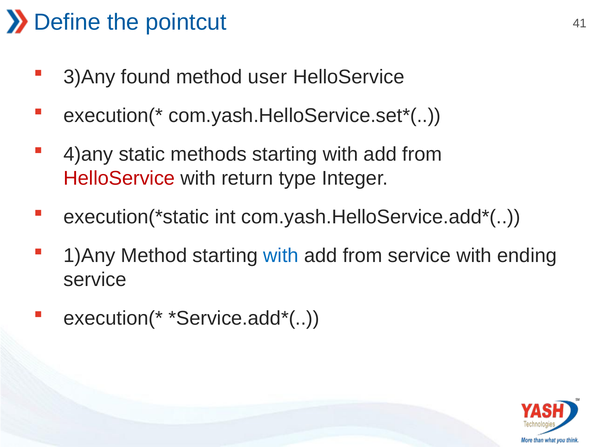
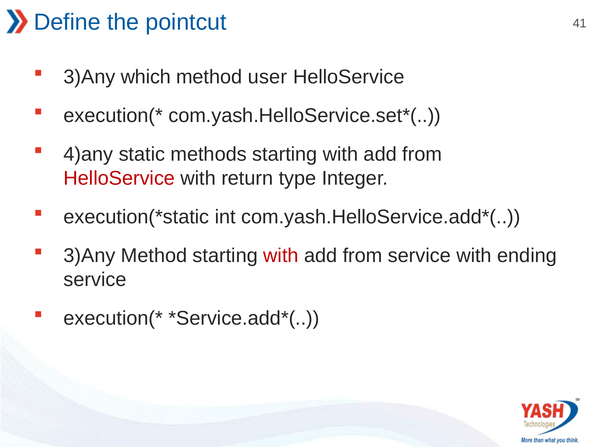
found: found -> which
1)Any at (89, 256): 1)Any -> 3)Any
with at (281, 256) colour: blue -> red
